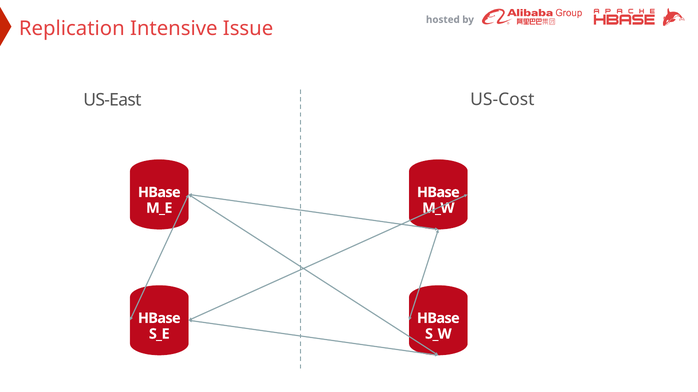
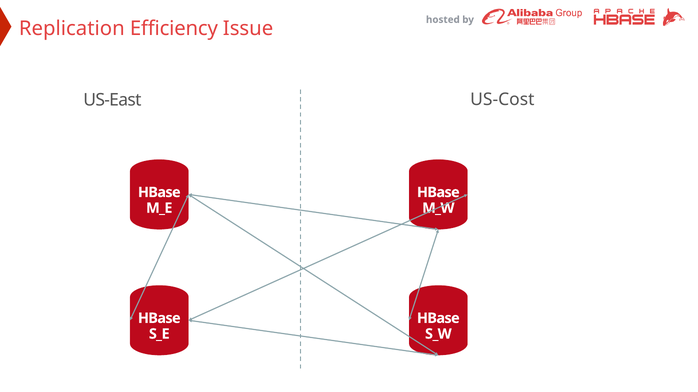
Intensive: Intensive -> Efficiency
